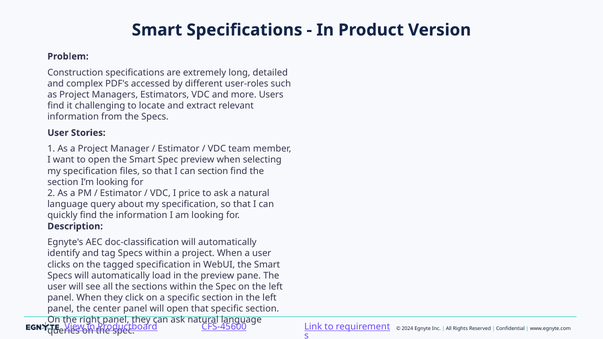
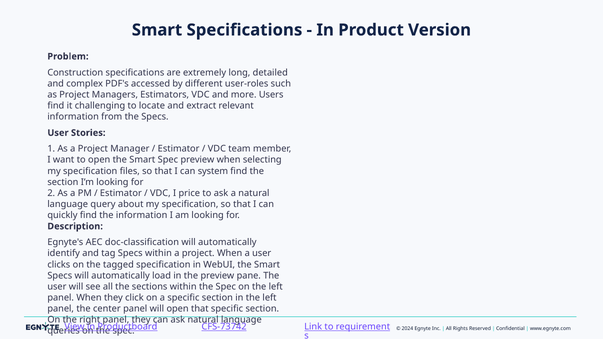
can section: section -> system
CFS-45600: CFS-45600 -> CFS-73742
